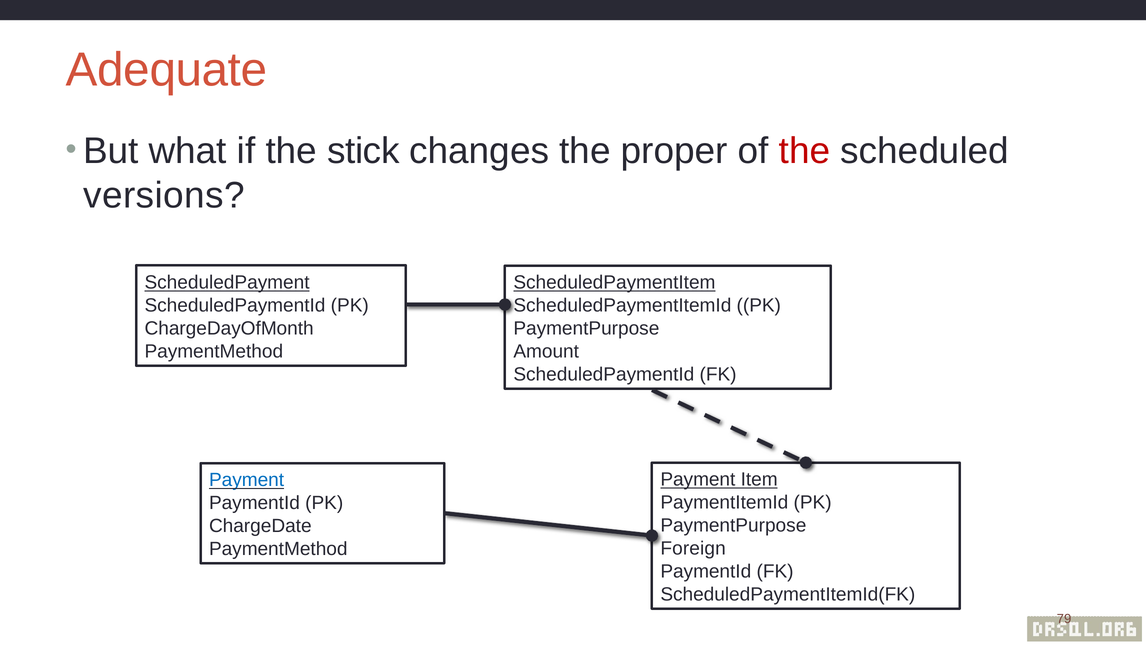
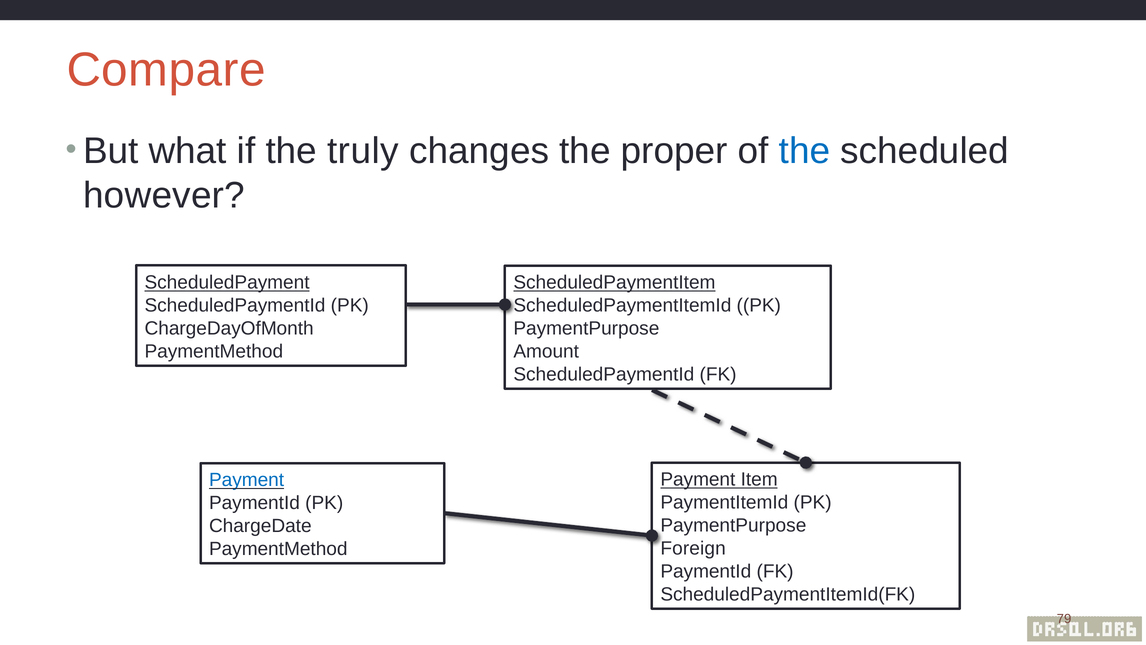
Adequate: Adequate -> Compare
stick: stick -> truly
the at (805, 151) colour: red -> blue
versions: versions -> however
